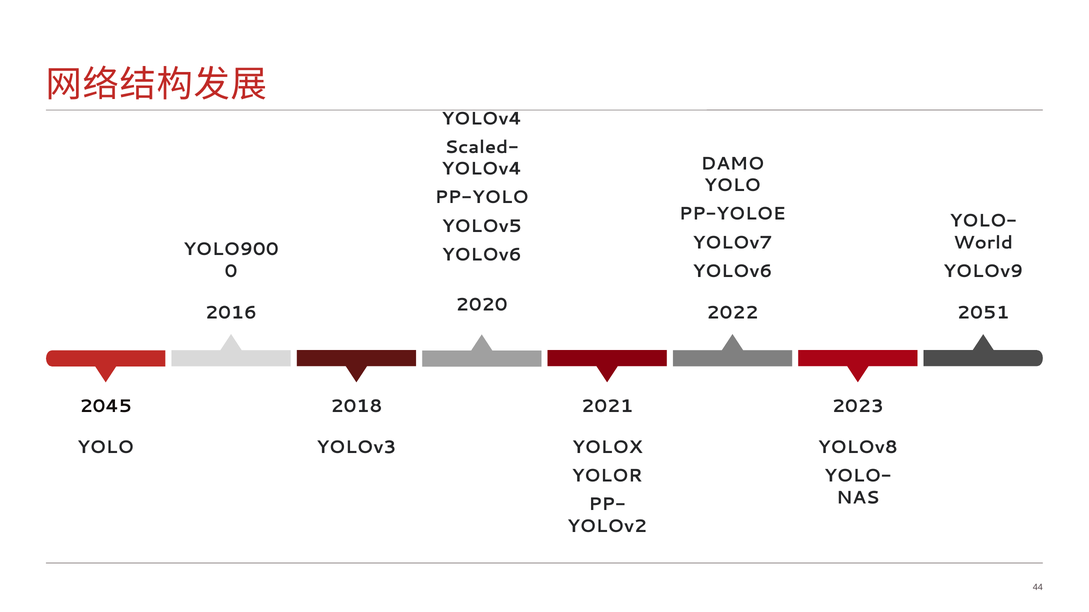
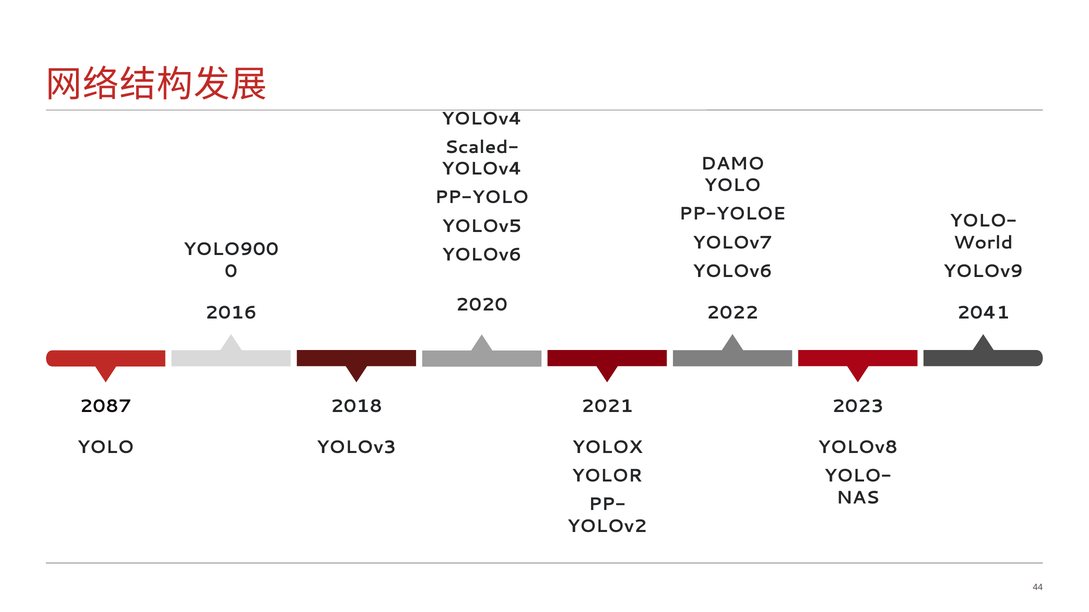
2051: 2051 -> 2041
2045: 2045 -> 2087
